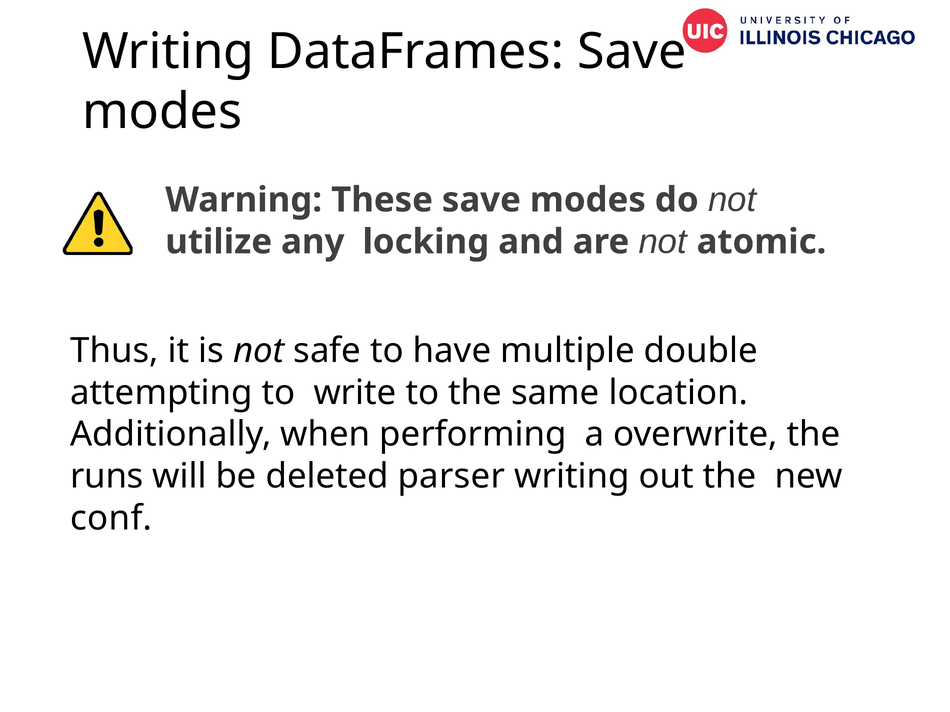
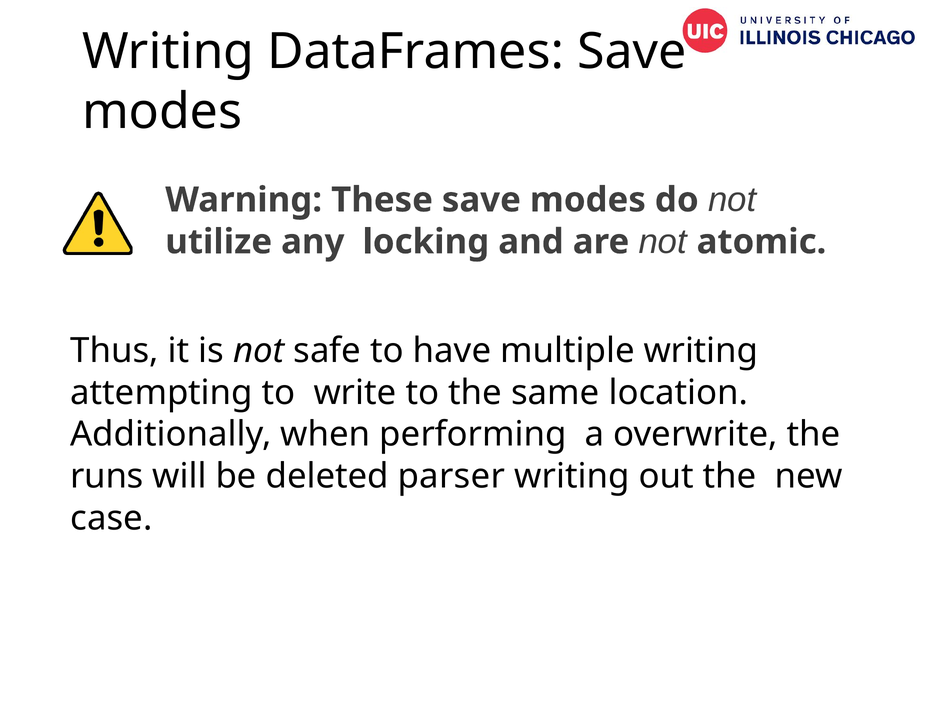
multiple double: double -> writing
conf: conf -> case
